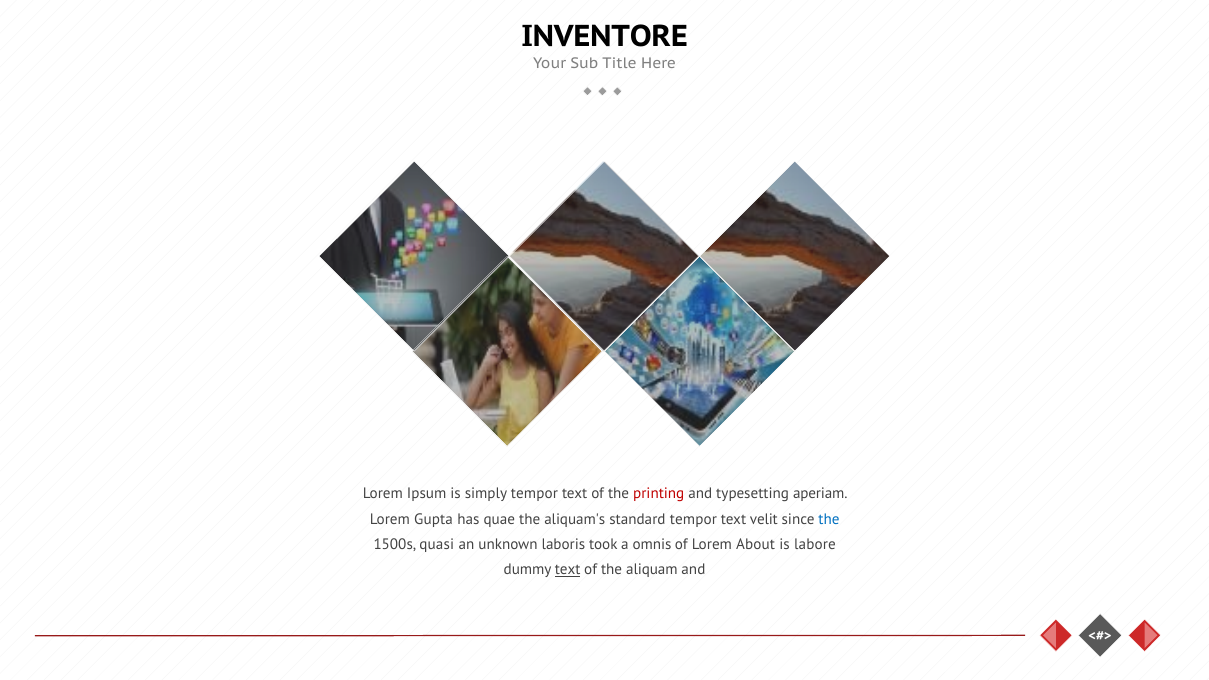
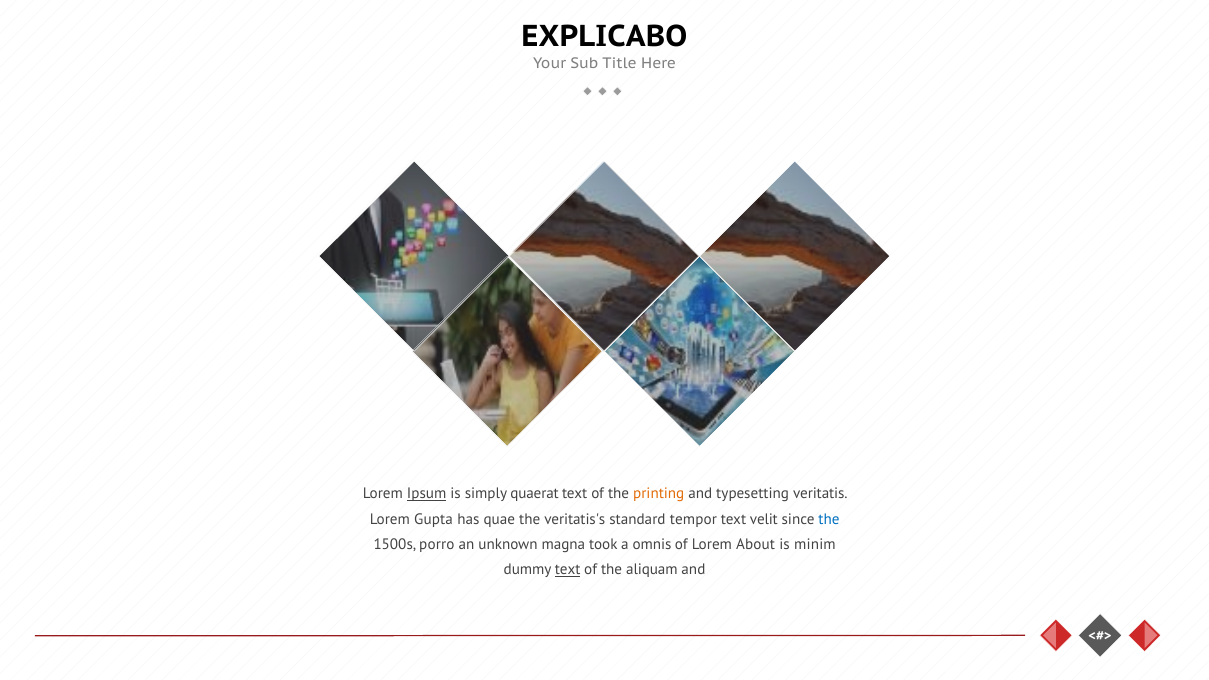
INVENTORE: INVENTORE -> EXPLICABO
Ipsum underline: none -> present
simply tempor: tempor -> quaerat
printing colour: red -> orange
aperiam: aperiam -> veritatis
aliquam's: aliquam's -> veritatis's
quasi: quasi -> porro
laboris: laboris -> magna
labore: labore -> minim
